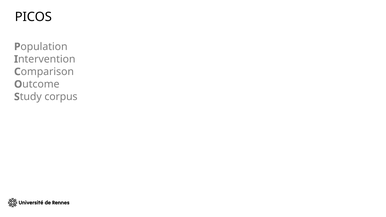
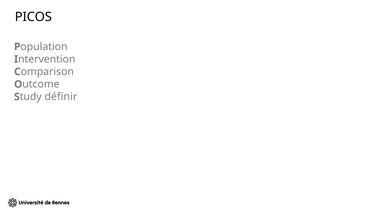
corpus: corpus -> définir
